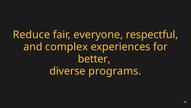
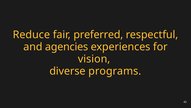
everyone: everyone -> preferred
complex: complex -> agencies
better: better -> vision
